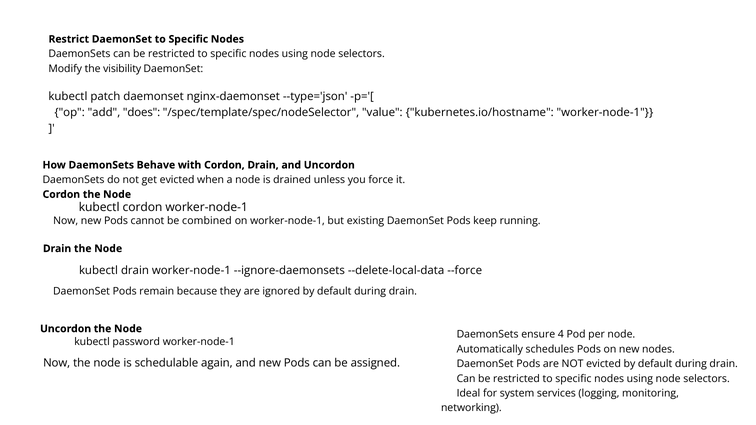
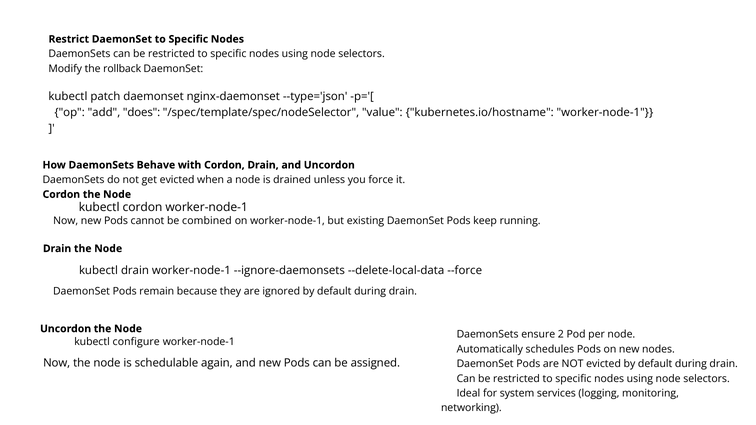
visibility: visibility -> rollback
4: 4 -> 2
password: password -> configure
